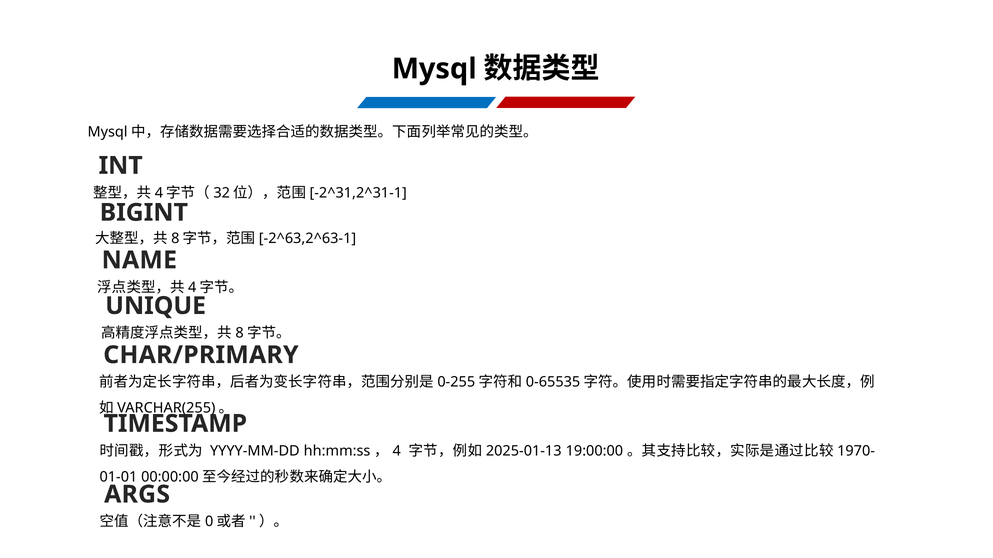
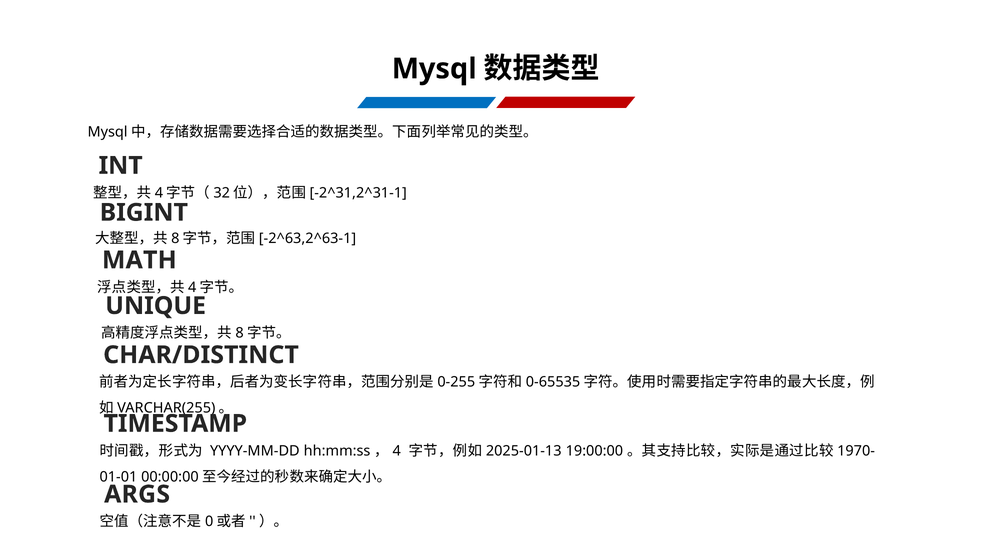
NAME: NAME -> MATH
CHAR/PRIMARY: CHAR/PRIMARY -> CHAR/DISTINCT
